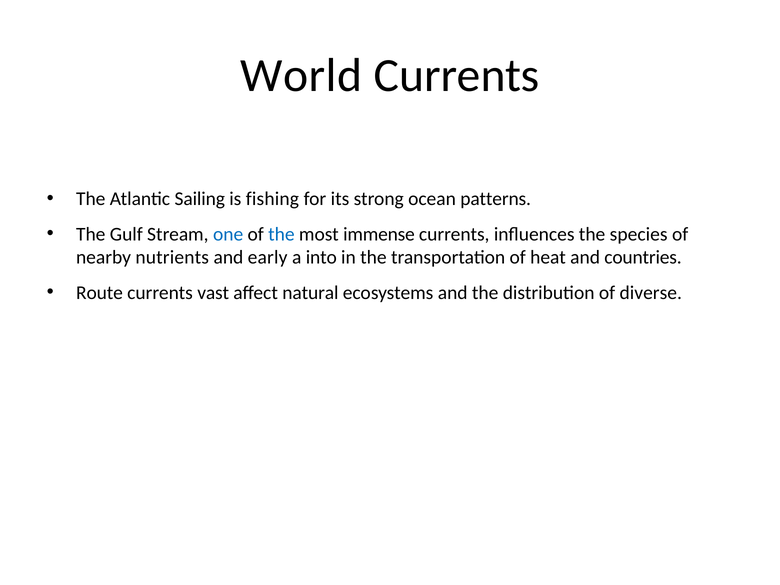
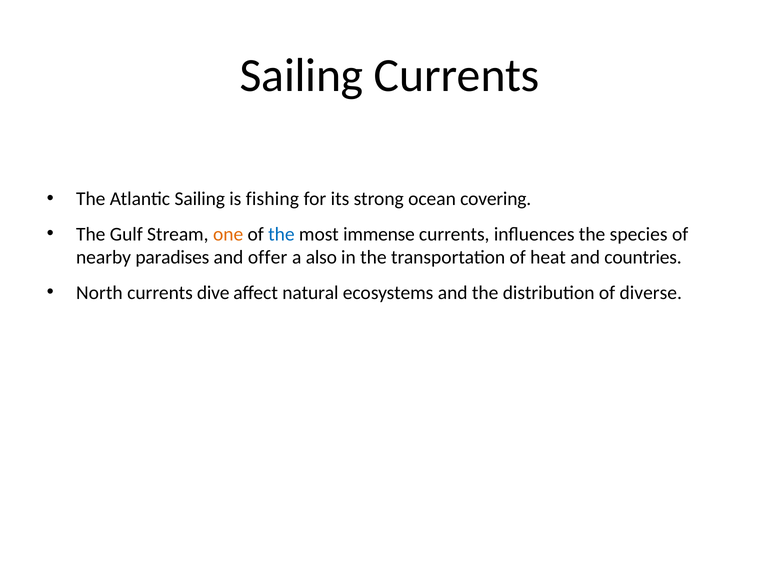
World at (301, 76): World -> Sailing
patterns: patterns -> covering
one colour: blue -> orange
nutrients: nutrients -> paradises
early: early -> offer
into: into -> also
Route: Route -> North
vast: vast -> dive
